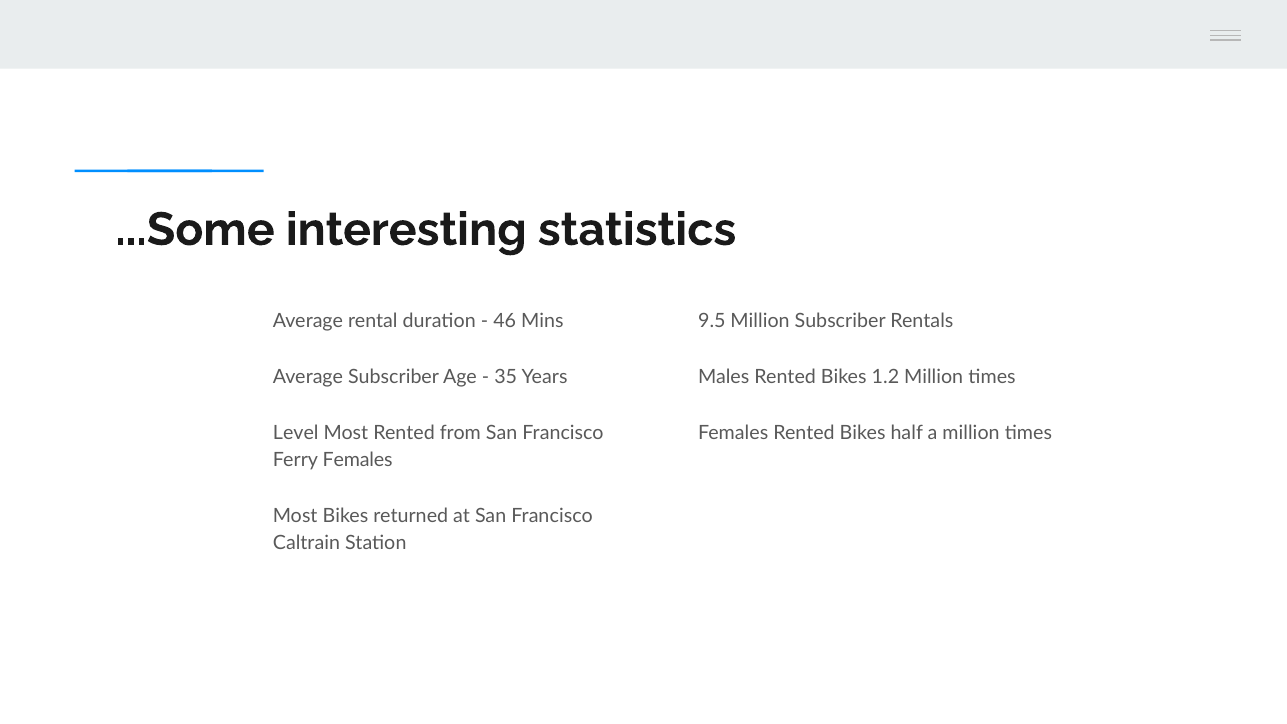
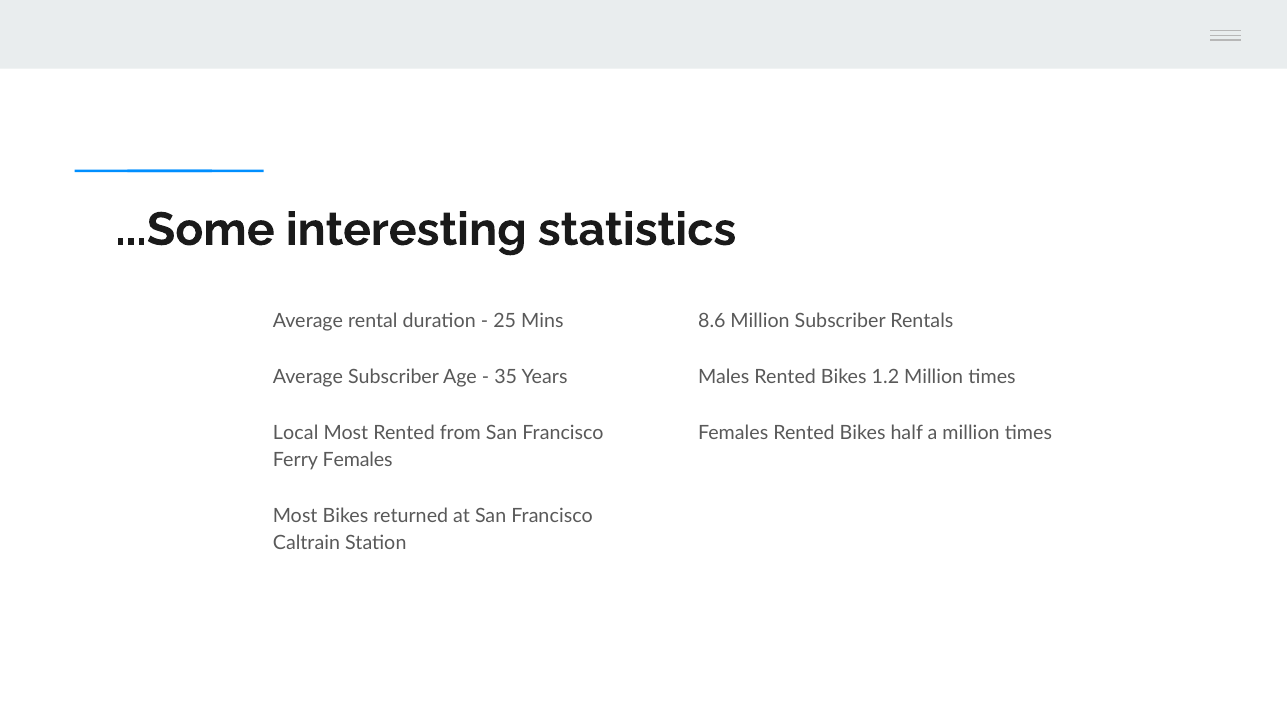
46: 46 -> 25
9.5: 9.5 -> 8.6
Level: Level -> Local
